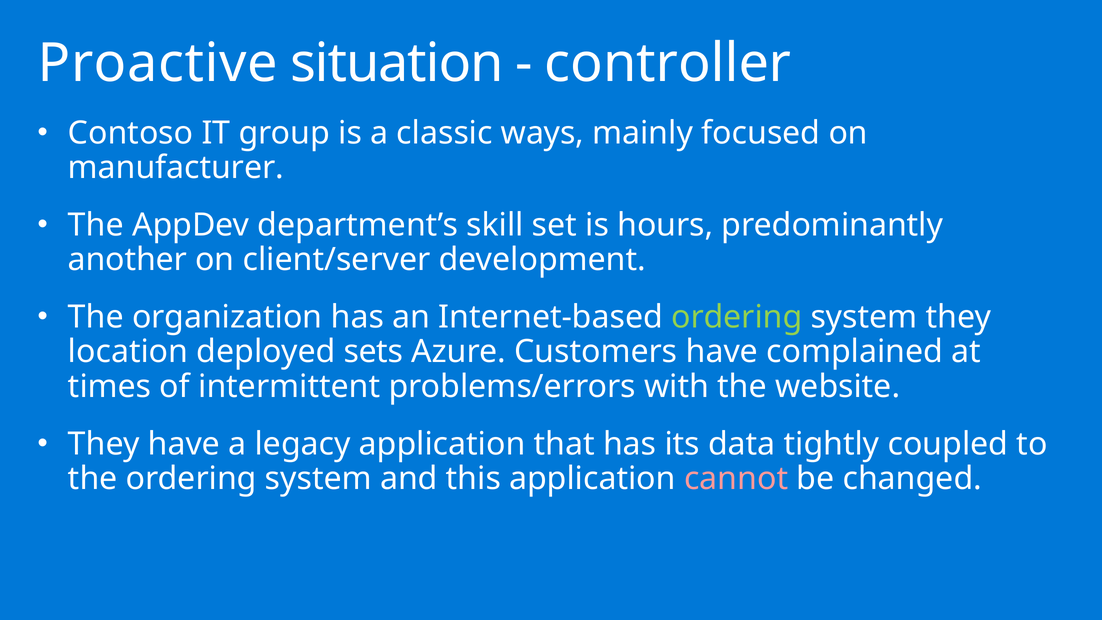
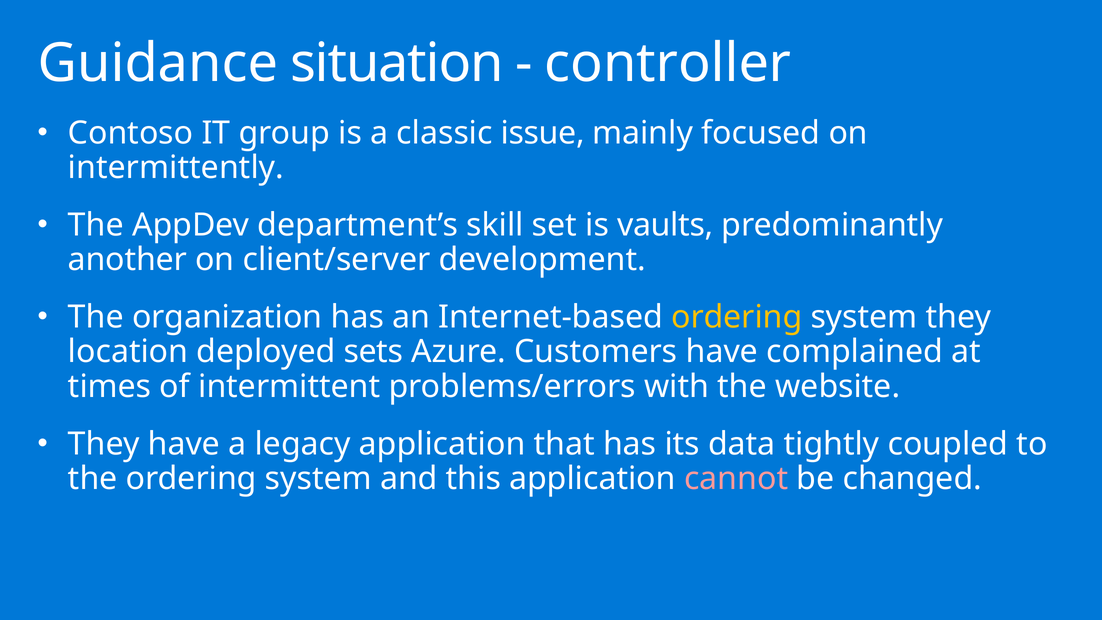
Proactive: Proactive -> Guidance
ways: ways -> issue
manufacturer: manufacturer -> intermittently
hours: hours -> vaults
ordering at (737, 317) colour: light green -> yellow
